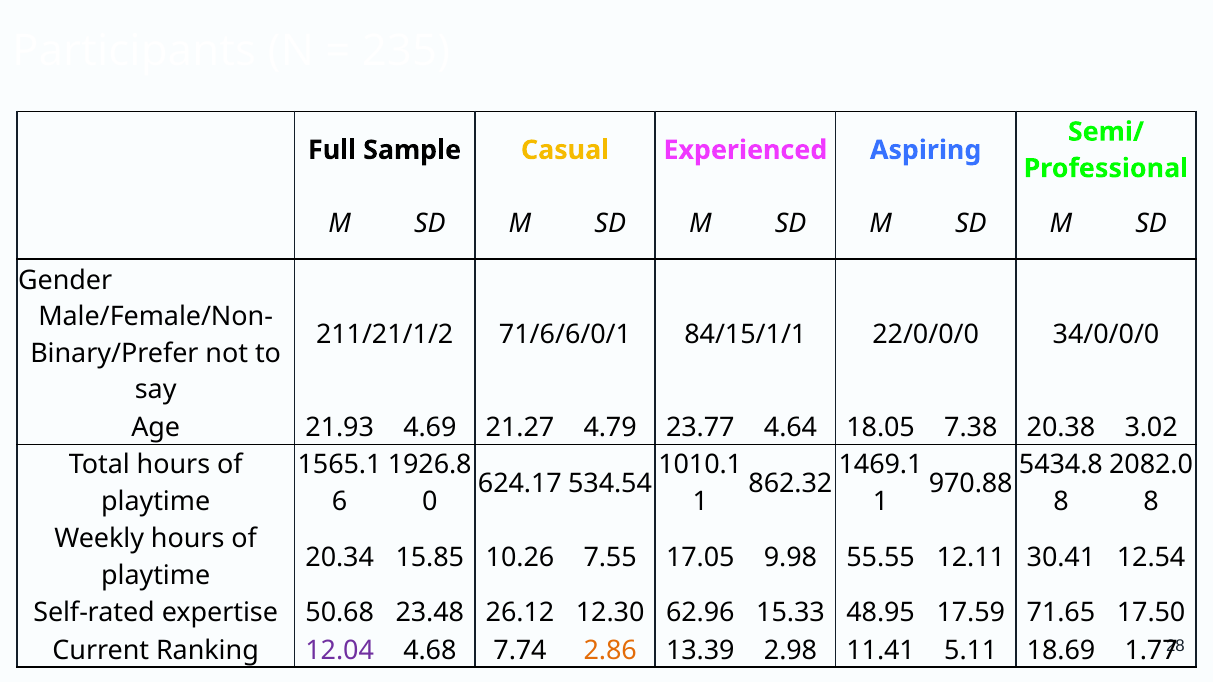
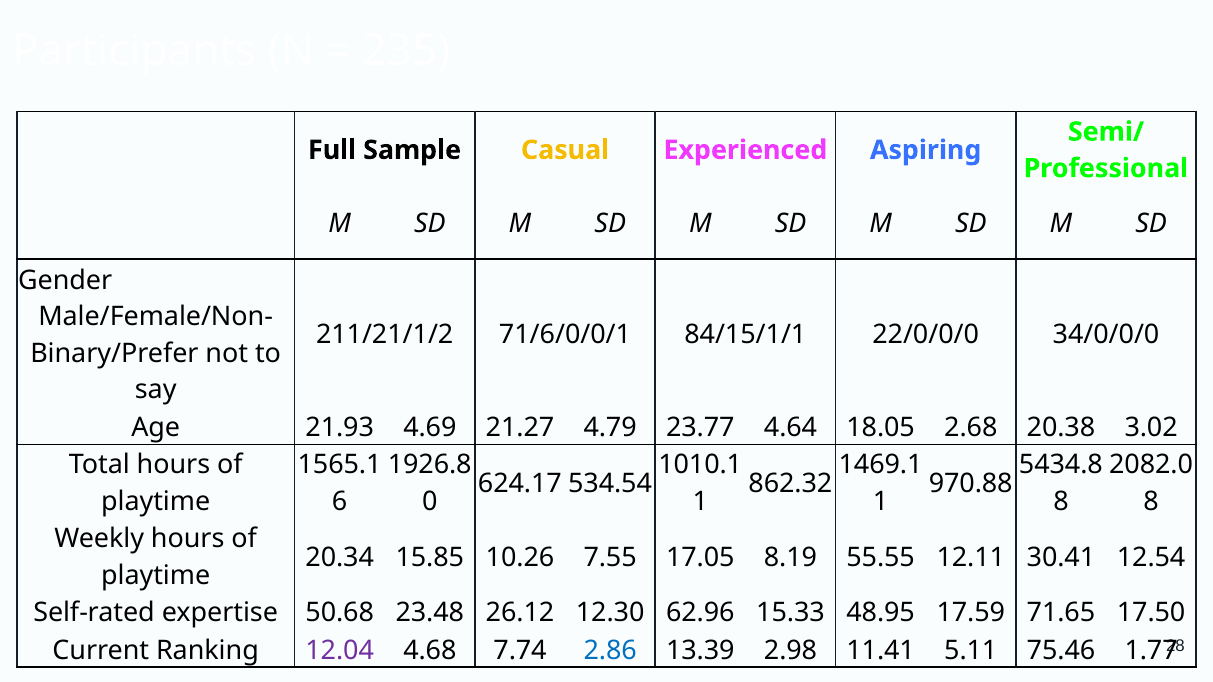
71/6/6/0/1: 71/6/6/0/1 -> 71/6/0/0/1
7.38: 7.38 -> 2.68
9.98: 9.98 -> 8.19
2.86 colour: orange -> blue
18.69: 18.69 -> 75.46
